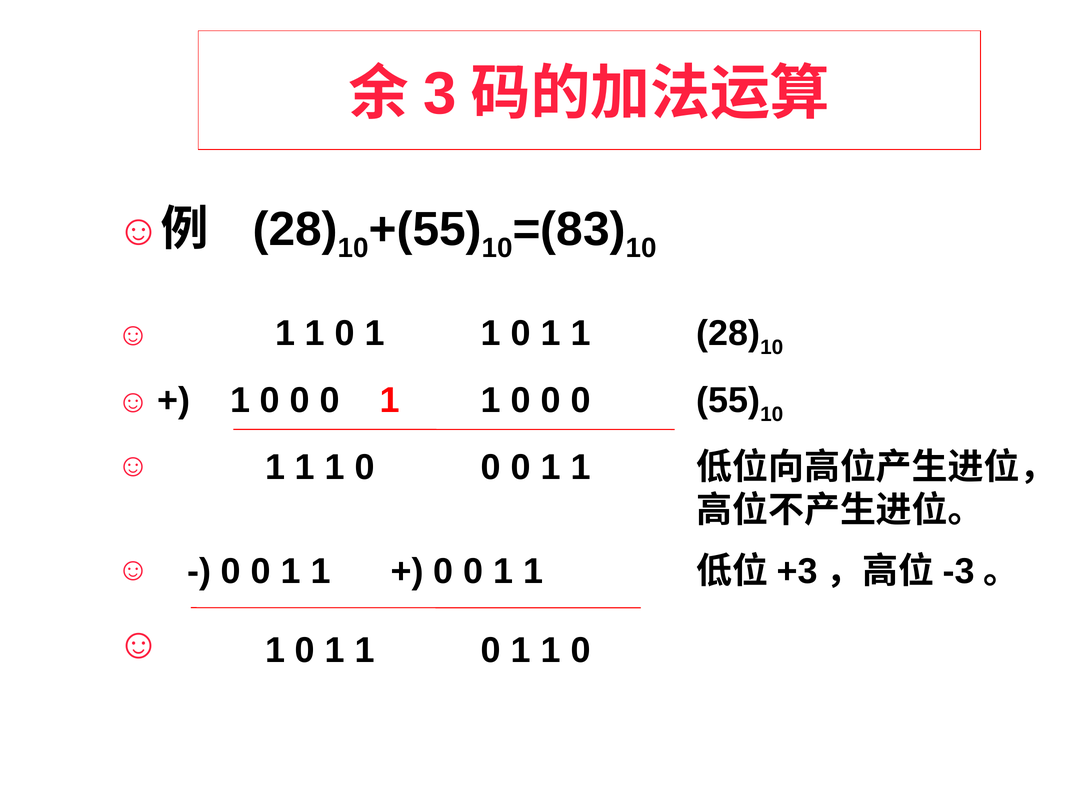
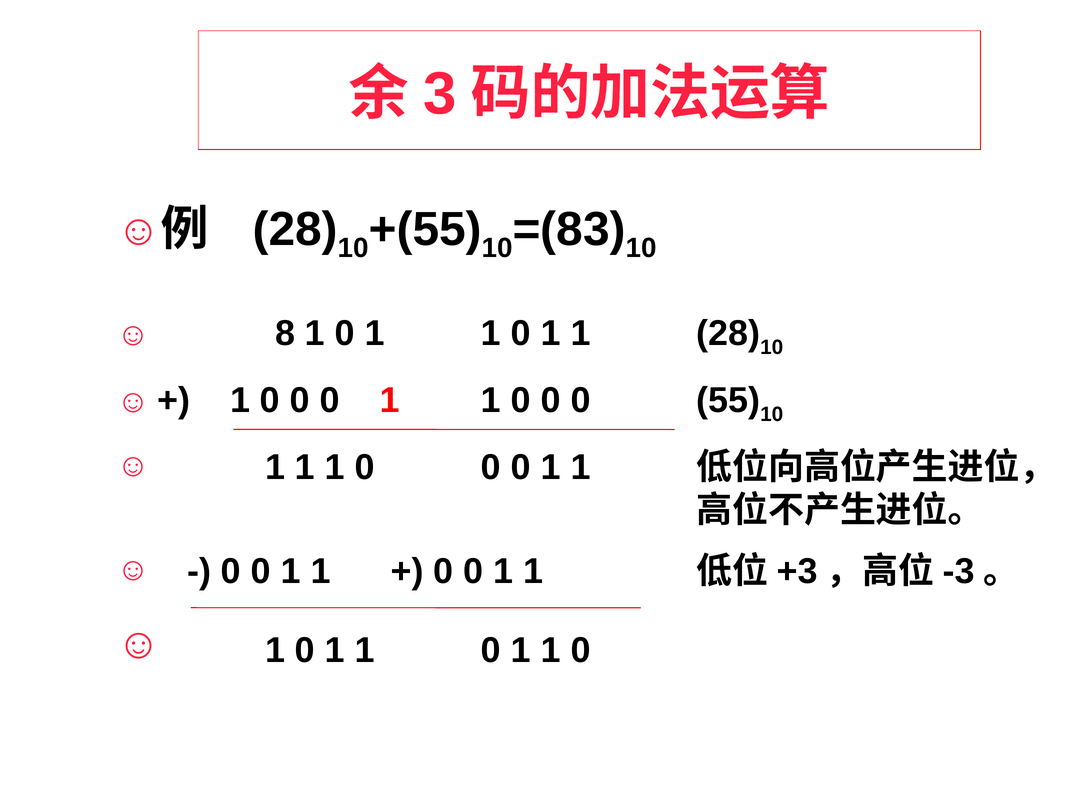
1 at (285, 334): 1 -> 8
